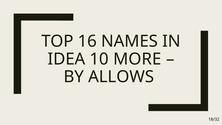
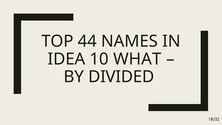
16: 16 -> 44
MORE: MORE -> WHAT
ALLOWS: ALLOWS -> DIVIDED
